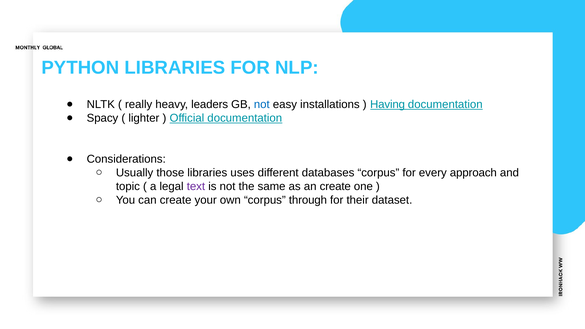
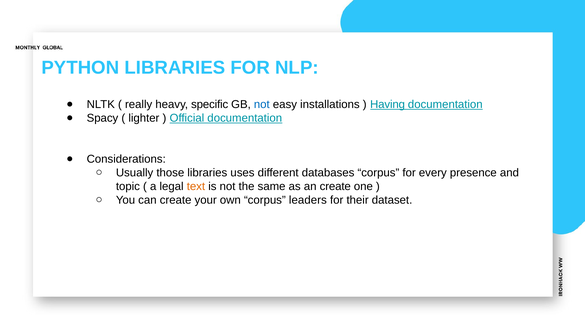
leaders: leaders -> specific
approach: approach -> presence
text colour: purple -> orange
through: through -> leaders
